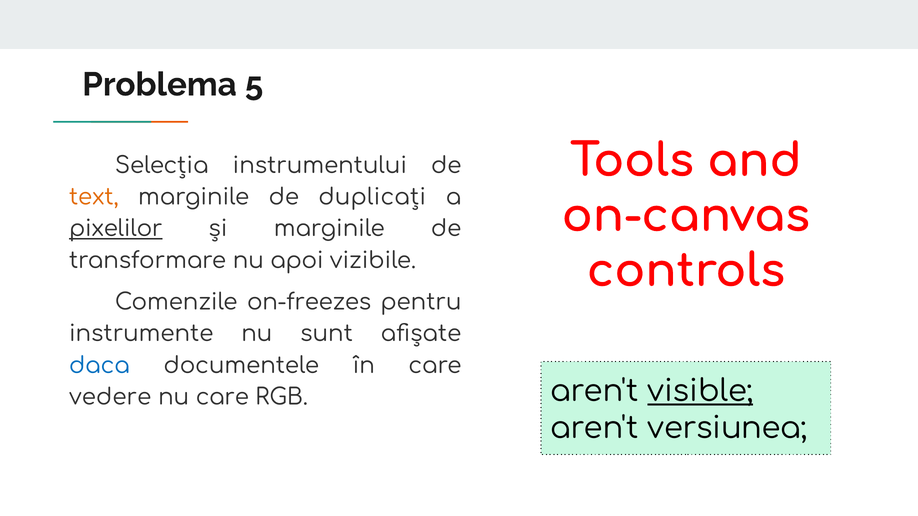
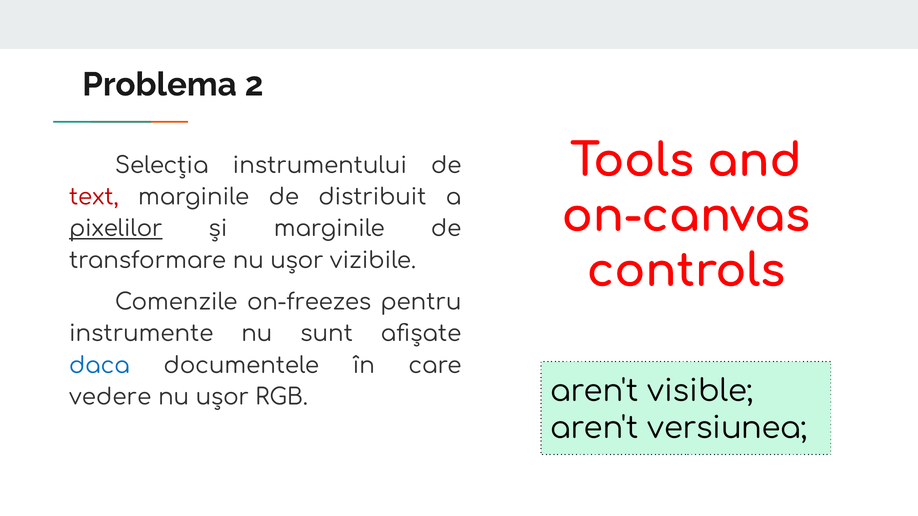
5: 5 -> 2
text colour: orange -> red
duplicați: duplicați -> distribuit
transformare nu apoi: apoi -> ușor
visible underline: present -> none
care at (222, 398): care -> ușor
